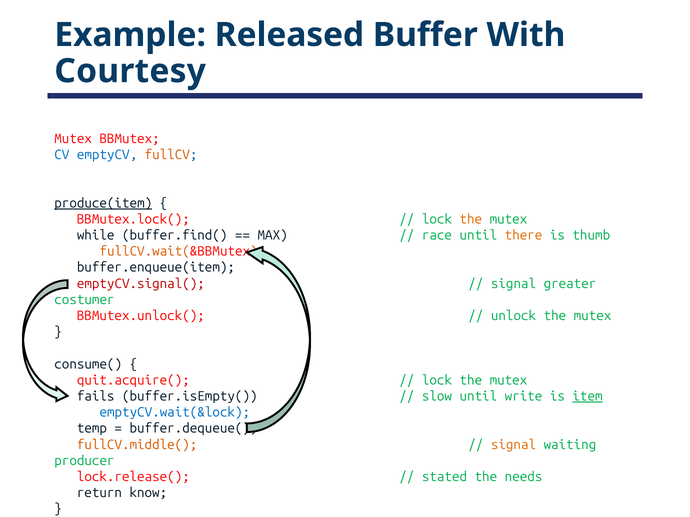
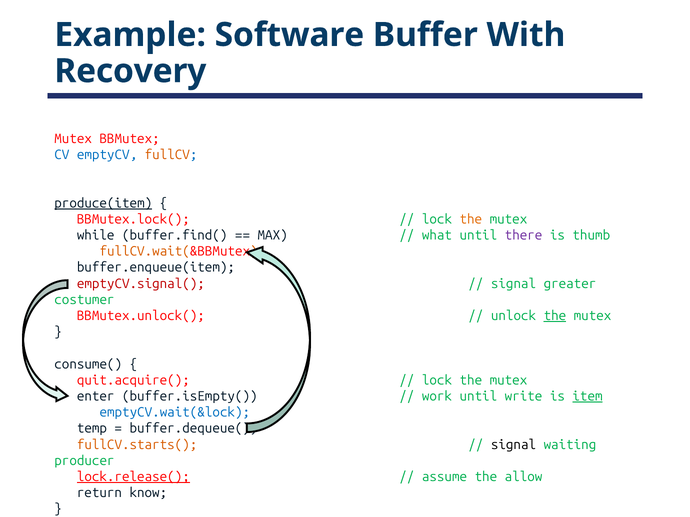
Released: Released -> Software
Courtesy: Courtesy -> Recovery
race: race -> what
there colour: orange -> purple
the at (555, 316) underline: none -> present
fails: fails -> enter
slow: slow -> work
fullCV.middle(: fullCV.middle( -> fullCV.starts(
signal at (513, 445) colour: orange -> black
lock.release( underline: none -> present
stated: stated -> assume
needs: needs -> allow
